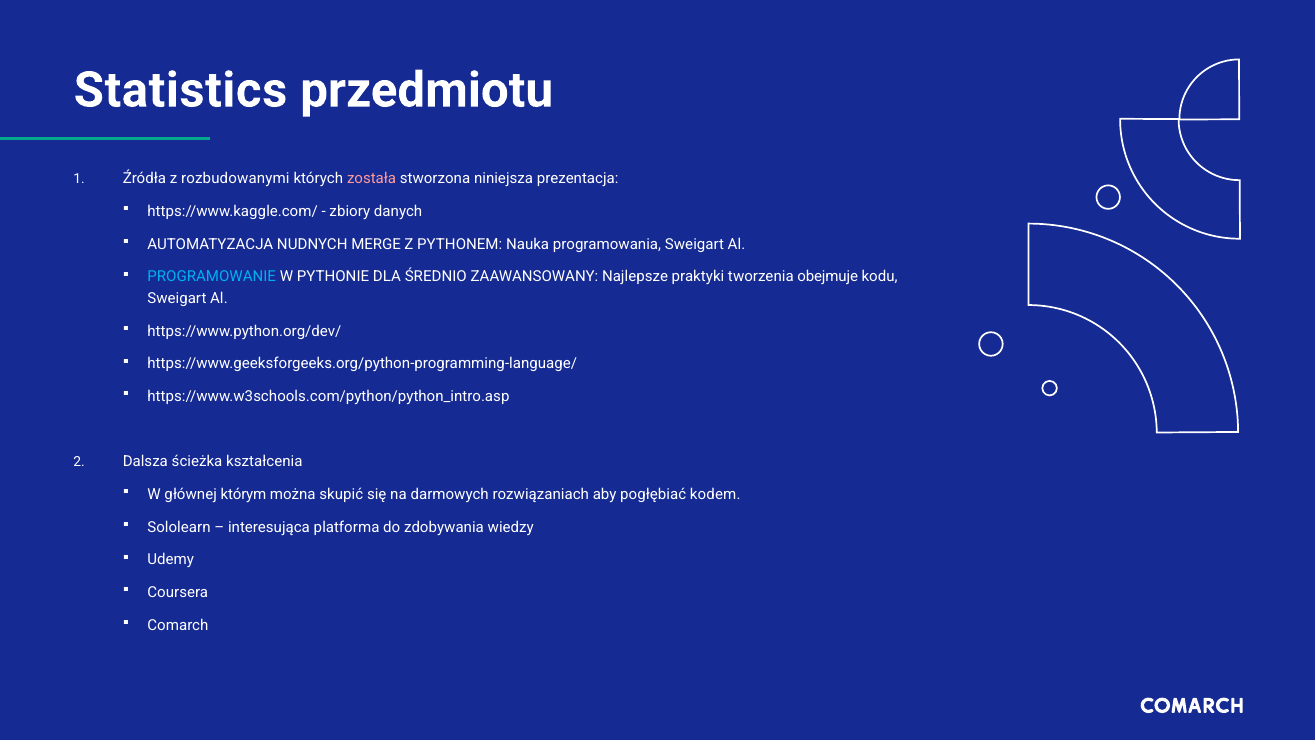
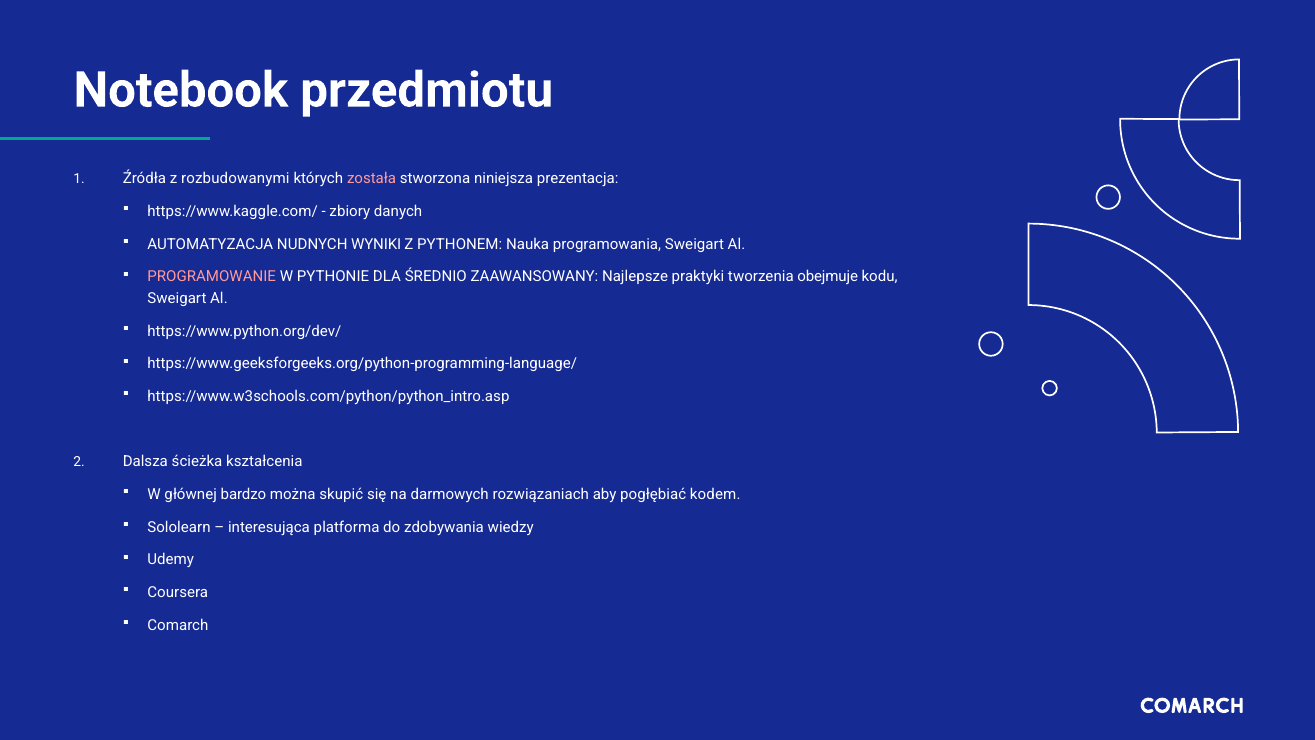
Statistics: Statistics -> Notebook
MERGE: MERGE -> WYNIKI
PROGRAMOWANIE colour: light blue -> pink
którym: którym -> bardzo
